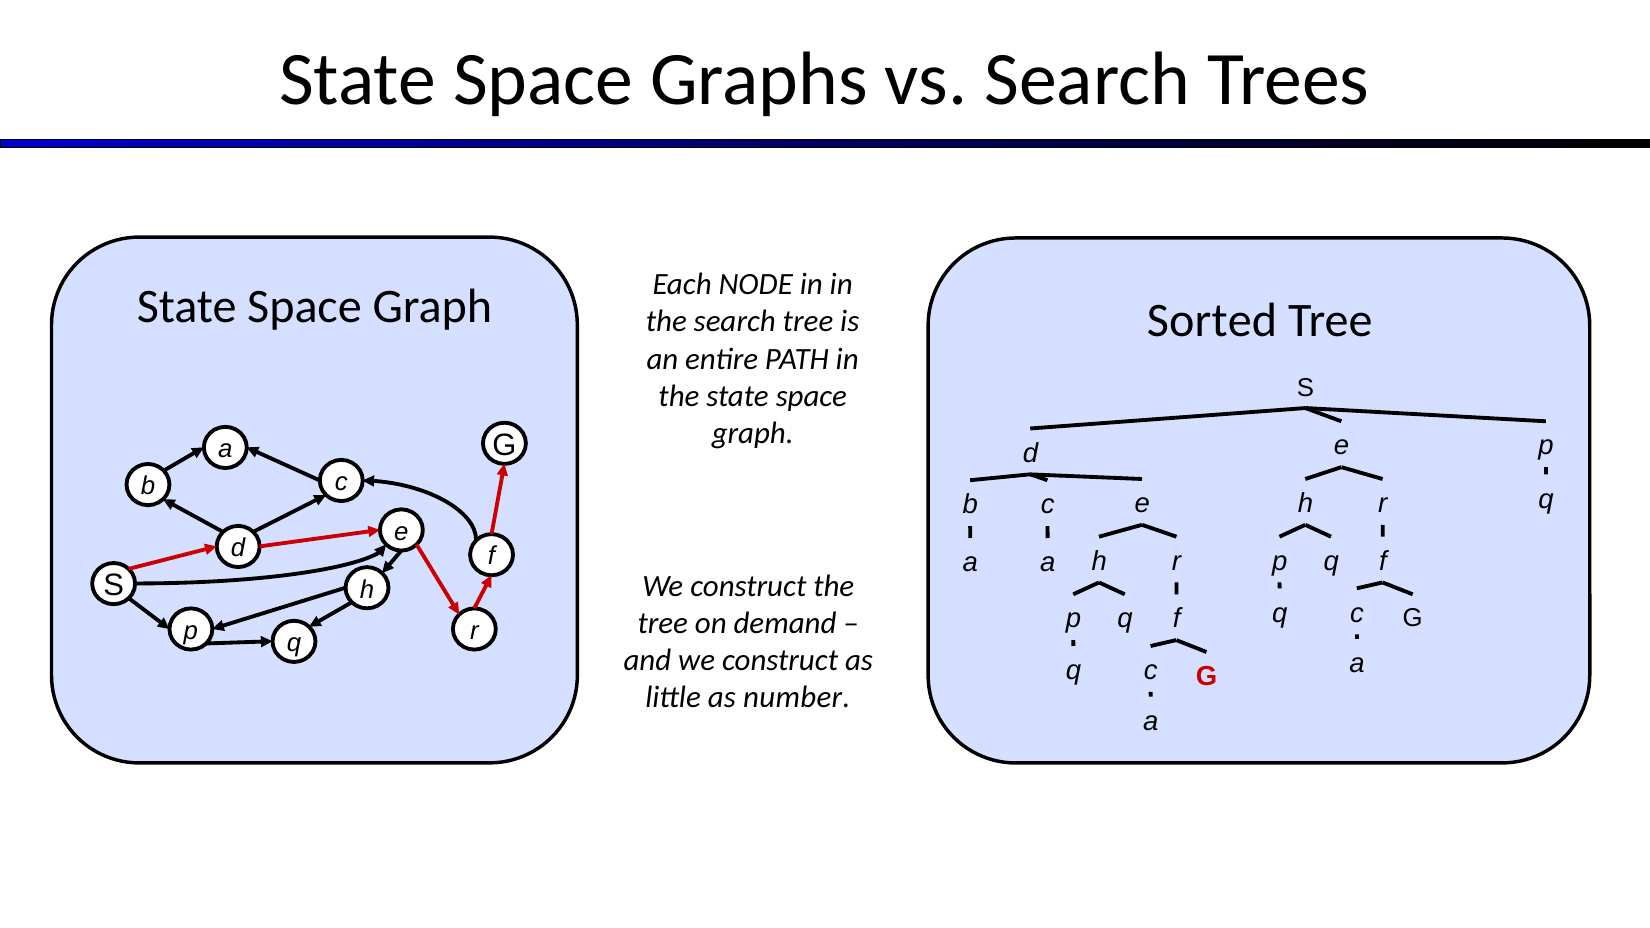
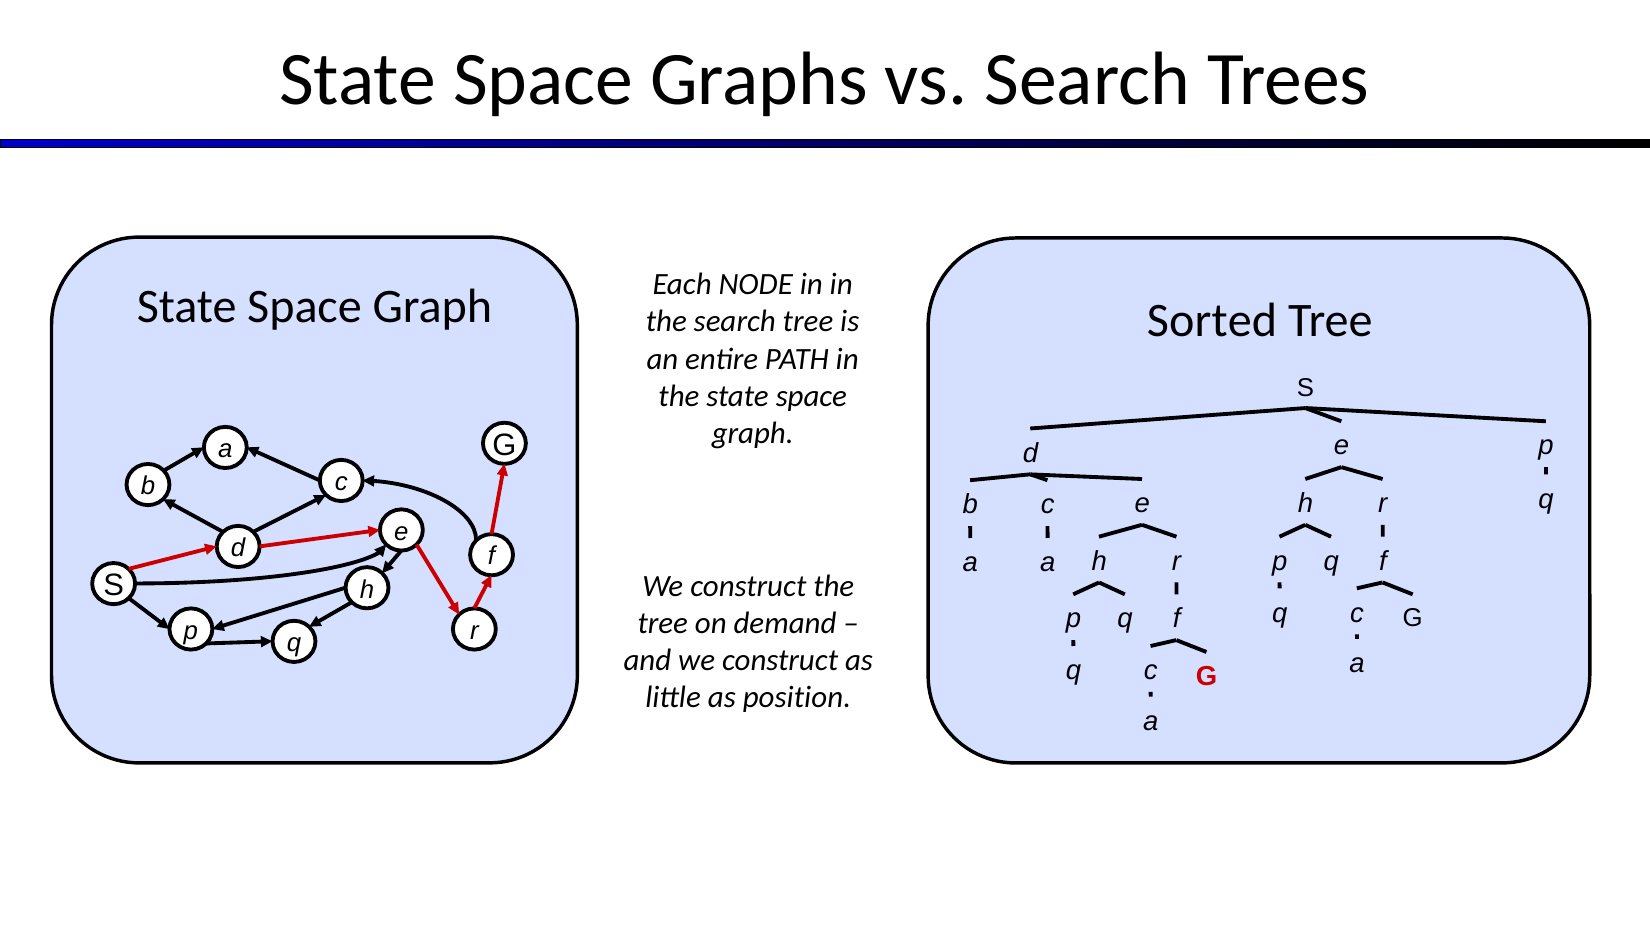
number: number -> position
